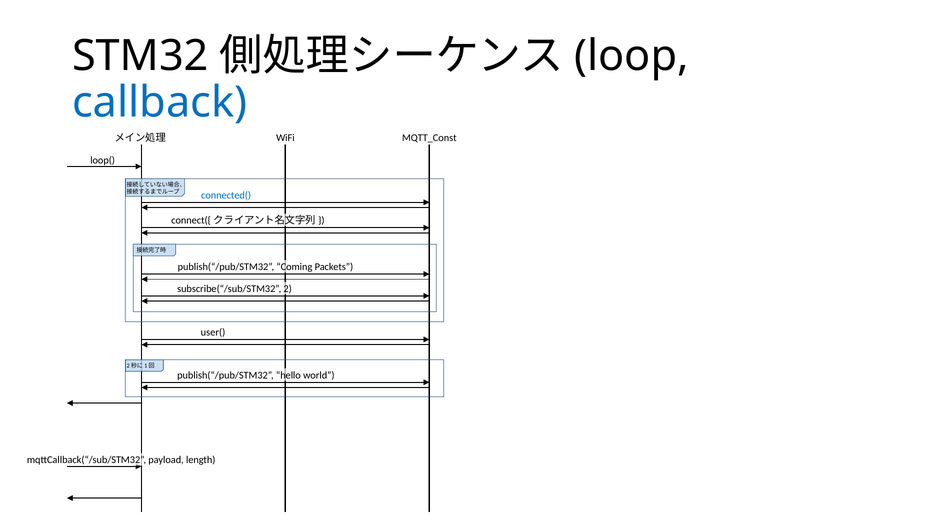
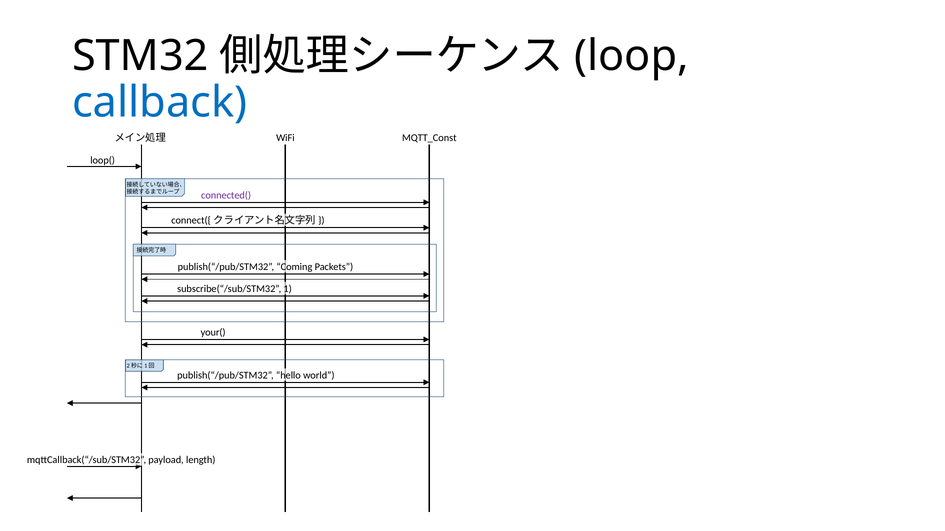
connected( colour: blue -> purple
2: 2 -> 1
user(: user( -> your(
